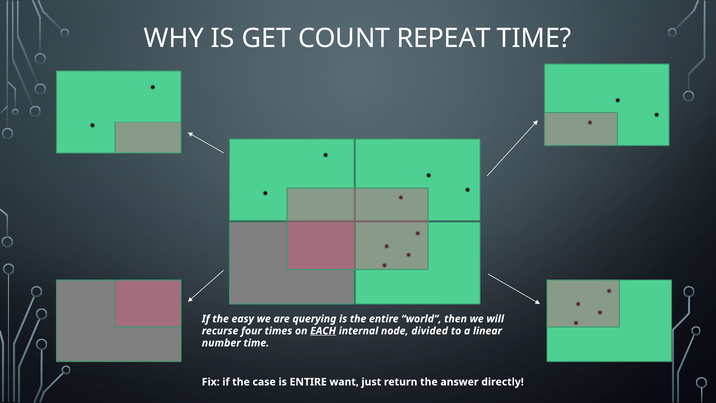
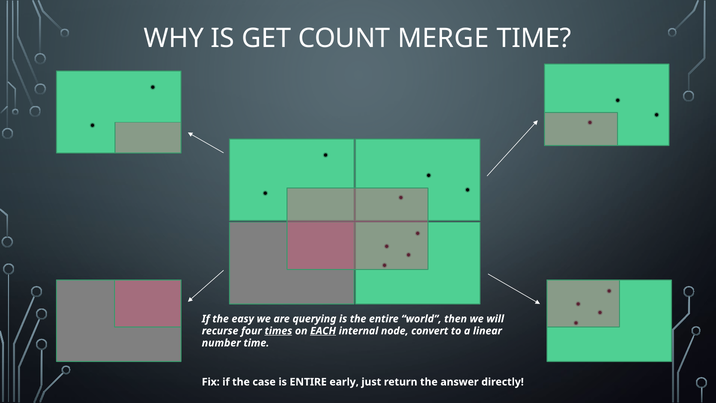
REPEAT: REPEAT -> MERGE
times underline: none -> present
divided: divided -> convert
want: want -> early
